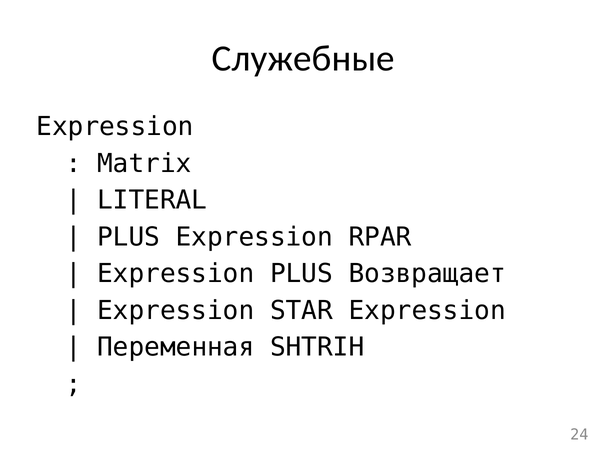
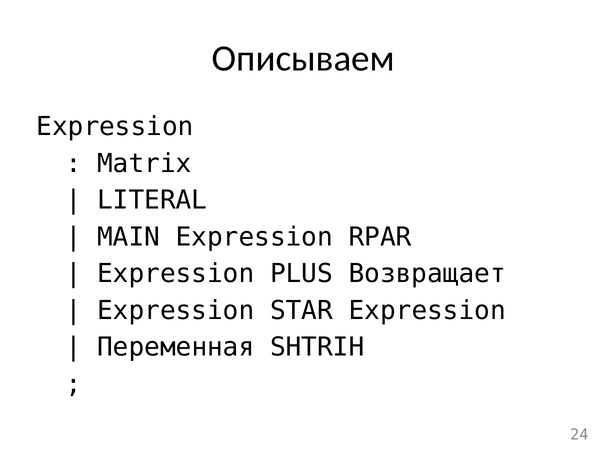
Служебные: Служебные -> Описываем
PLUS at (129, 237): PLUS -> MAIN
